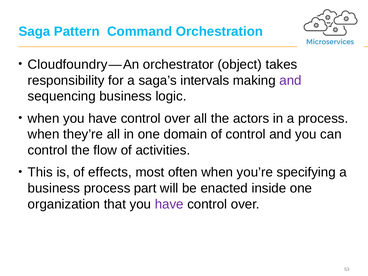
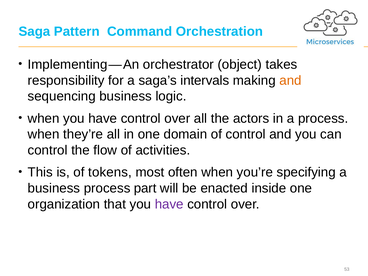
Cloudfoundry: Cloudfoundry -> Implementing
and at (290, 80) colour: purple -> orange
effects: effects -> tokens
